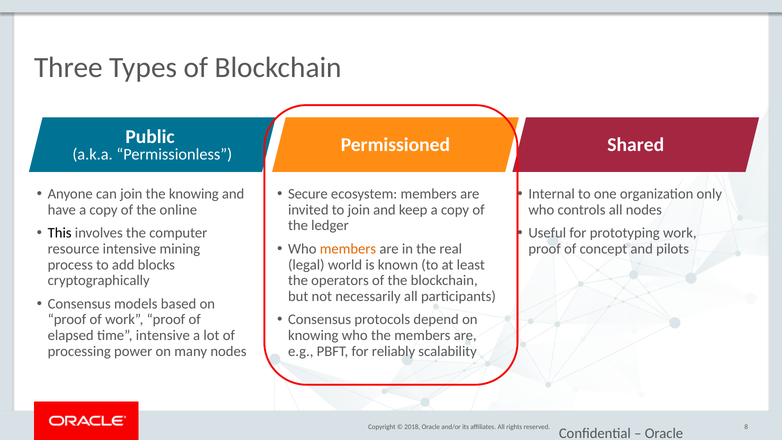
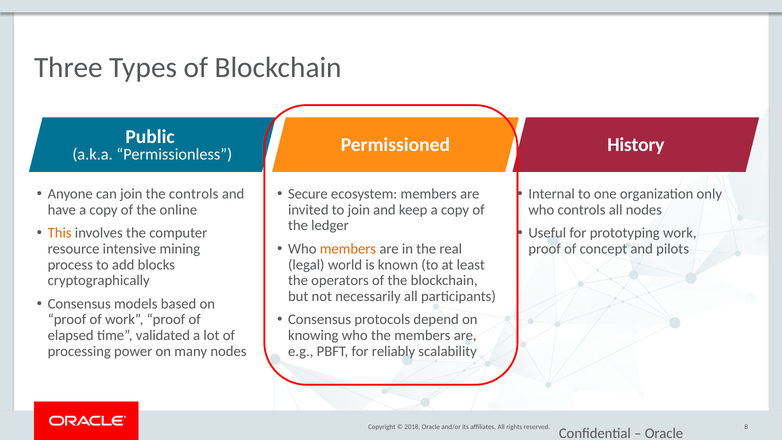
Shared: Shared -> History
the knowing: knowing -> controls
This colour: black -> orange
time intensive: intensive -> validated
